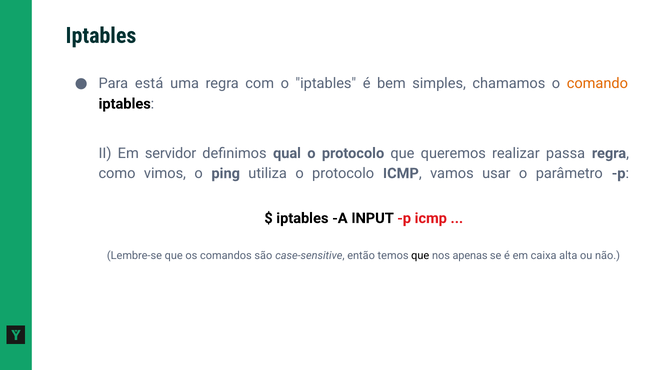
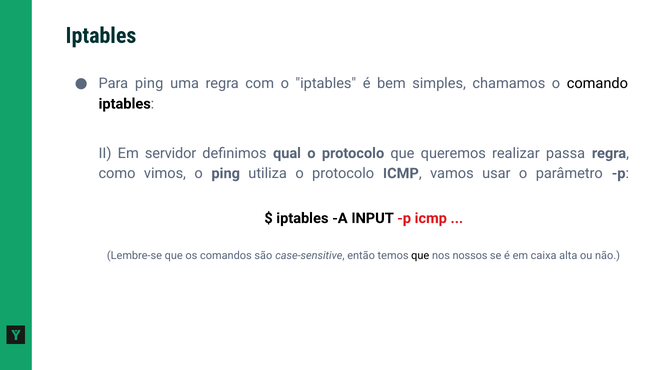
Para está: está -> ping
comando colour: orange -> black
apenas: apenas -> nossos
